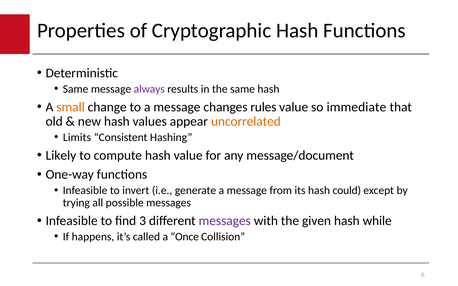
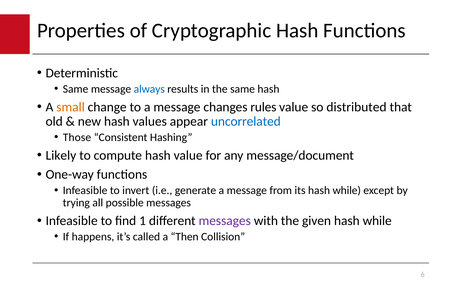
always colour: purple -> blue
immediate: immediate -> distributed
uncorrelated colour: orange -> blue
Limits: Limits -> Those
its hash could: could -> while
3: 3 -> 1
Once: Once -> Then
